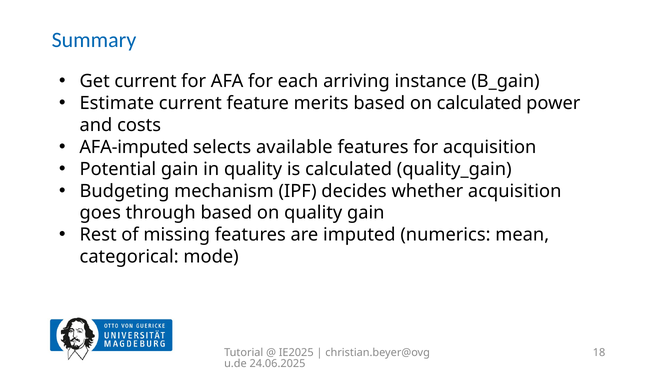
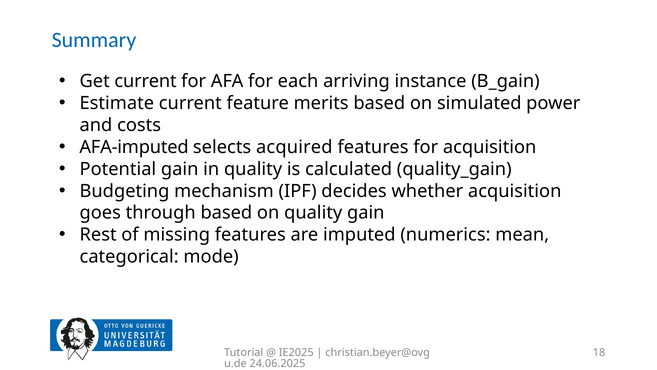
on calculated: calculated -> simulated
available: available -> acquired
